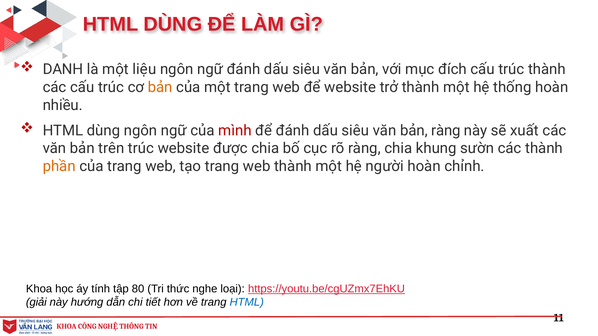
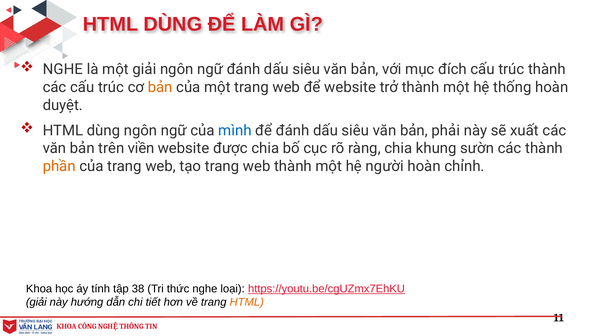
DANH at (63, 69): DANH -> NGHE
một liệu: liệu -> giải
nhiều: nhiều -> duyệt
mình colour: red -> blue
bản ràng: ràng -> phải
trên trúc: trúc -> viền
80: 80 -> 38
HTML at (247, 302) colour: blue -> orange
